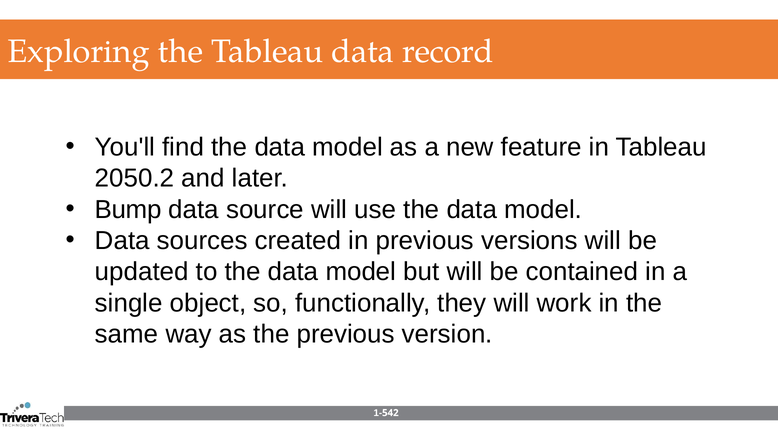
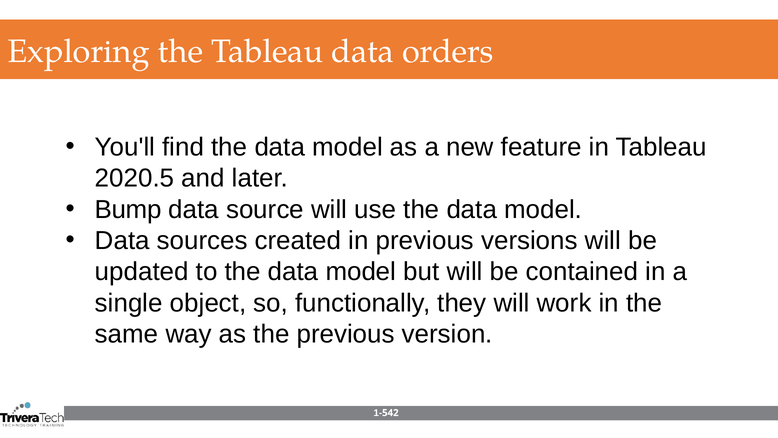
record: record -> orders
2050.2: 2050.2 -> 2020.5
